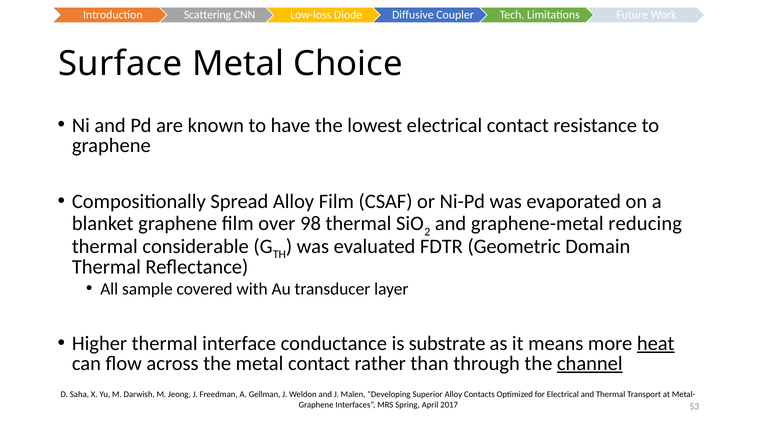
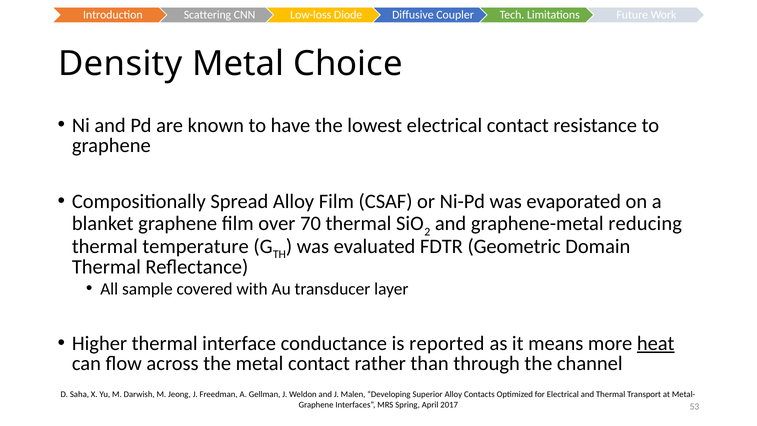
Surface: Surface -> Density
98: 98 -> 70
considerable: considerable -> temperature
substrate: substrate -> reported
channel underline: present -> none
